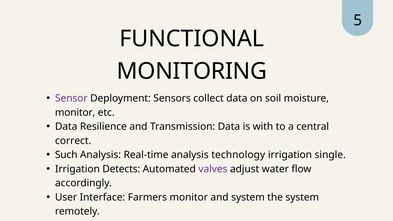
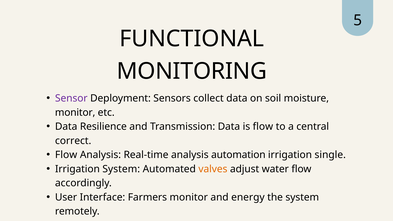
is with: with -> flow
Such at (66, 155): Such -> Flow
technology: technology -> automation
Irrigation Detects: Detects -> System
valves colour: purple -> orange
and system: system -> energy
